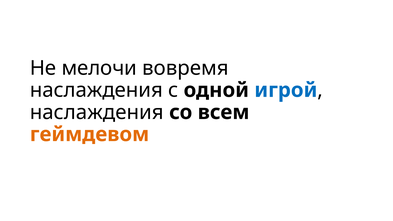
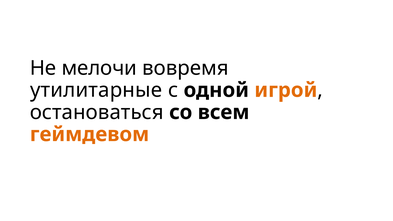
наслаждения at (96, 90): наслаждения -> утилитарные
игрой colour: blue -> orange
наслаждения at (97, 112): наслаждения -> остановаться
